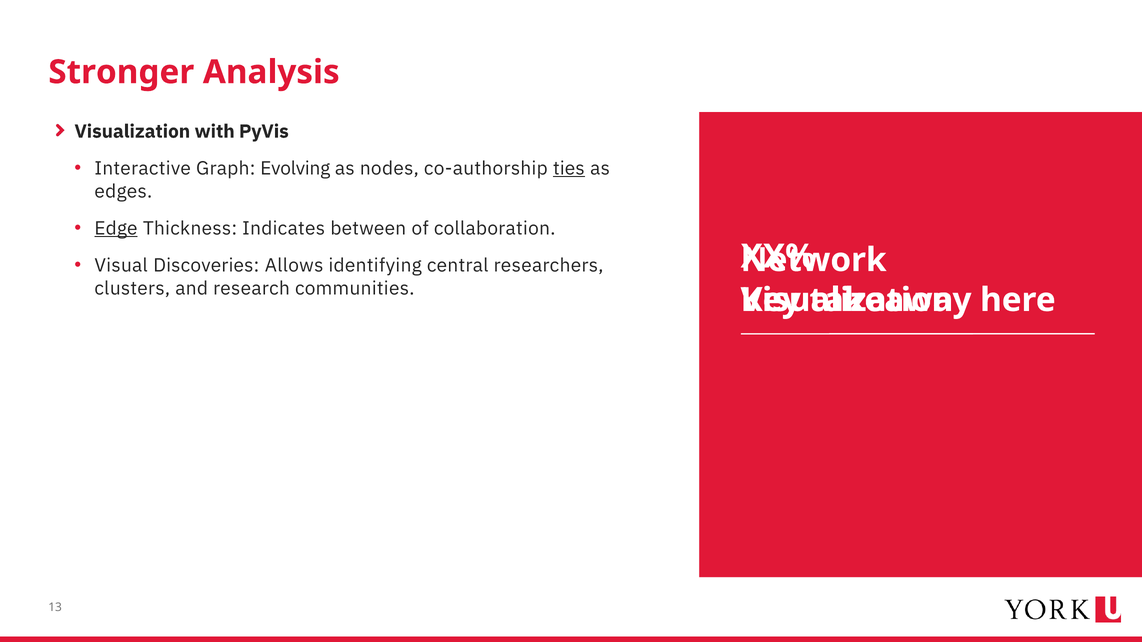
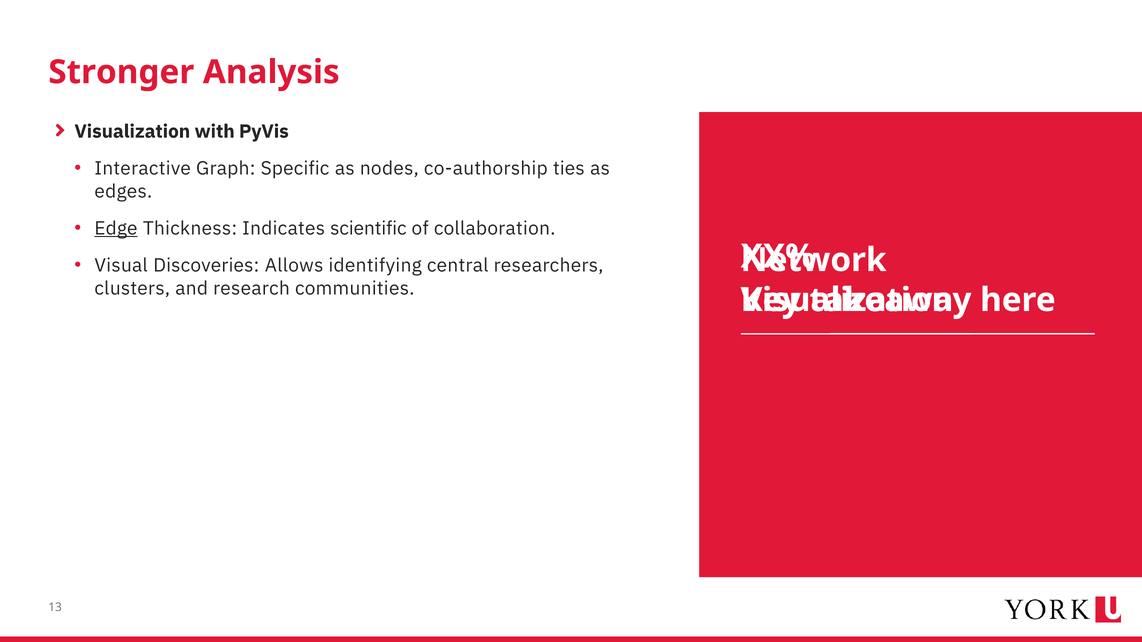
Evolving: Evolving -> Specific
ties underline: present -> none
between: between -> scientific
